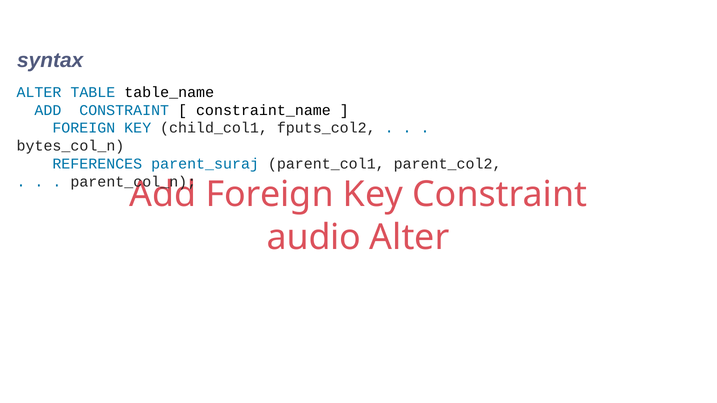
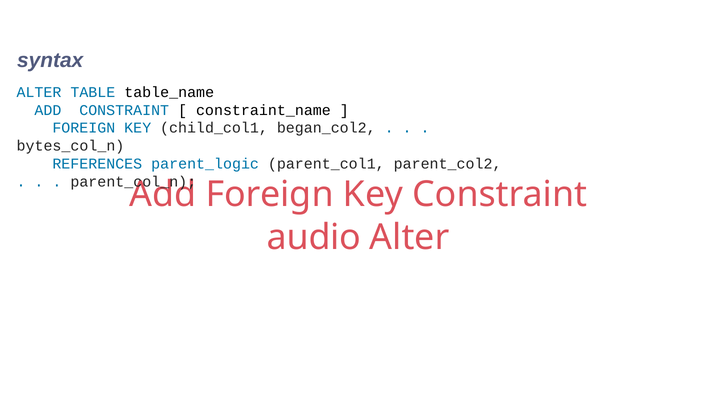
fputs_col2: fputs_col2 -> began_col2
parent_suraj: parent_suraj -> parent_logic
